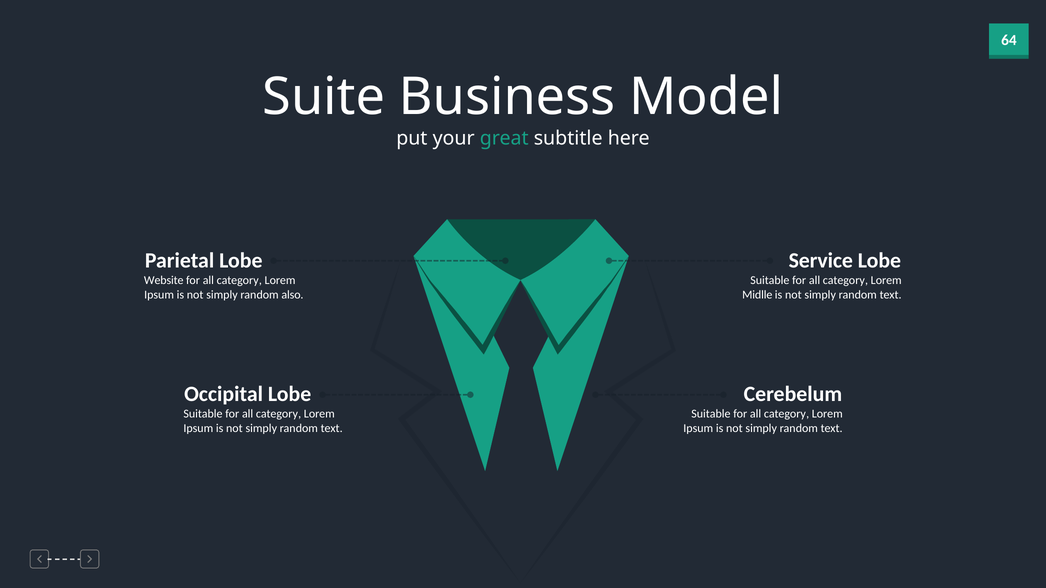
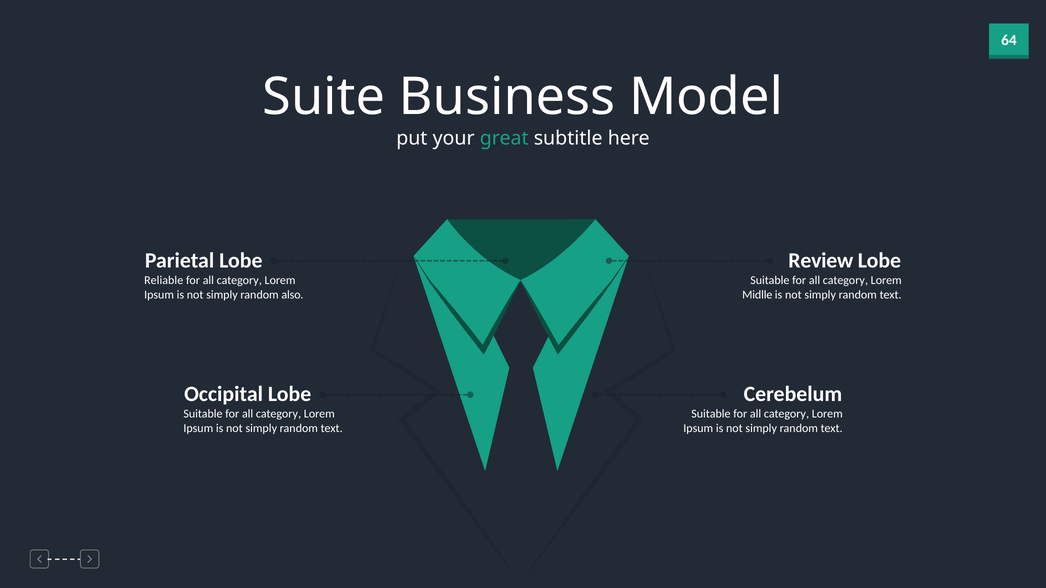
Service: Service -> Review
Website: Website -> Reliable
